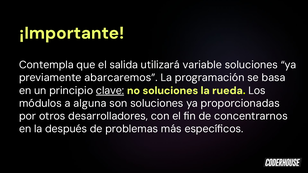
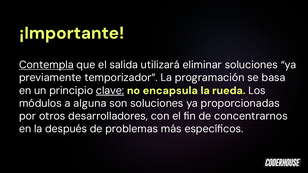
Contempla underline: none -> present
variable: variable -> eliminar
abarcaremos: abarcaremos -> temporizador
no soluciones: soluciones -> encapsula
